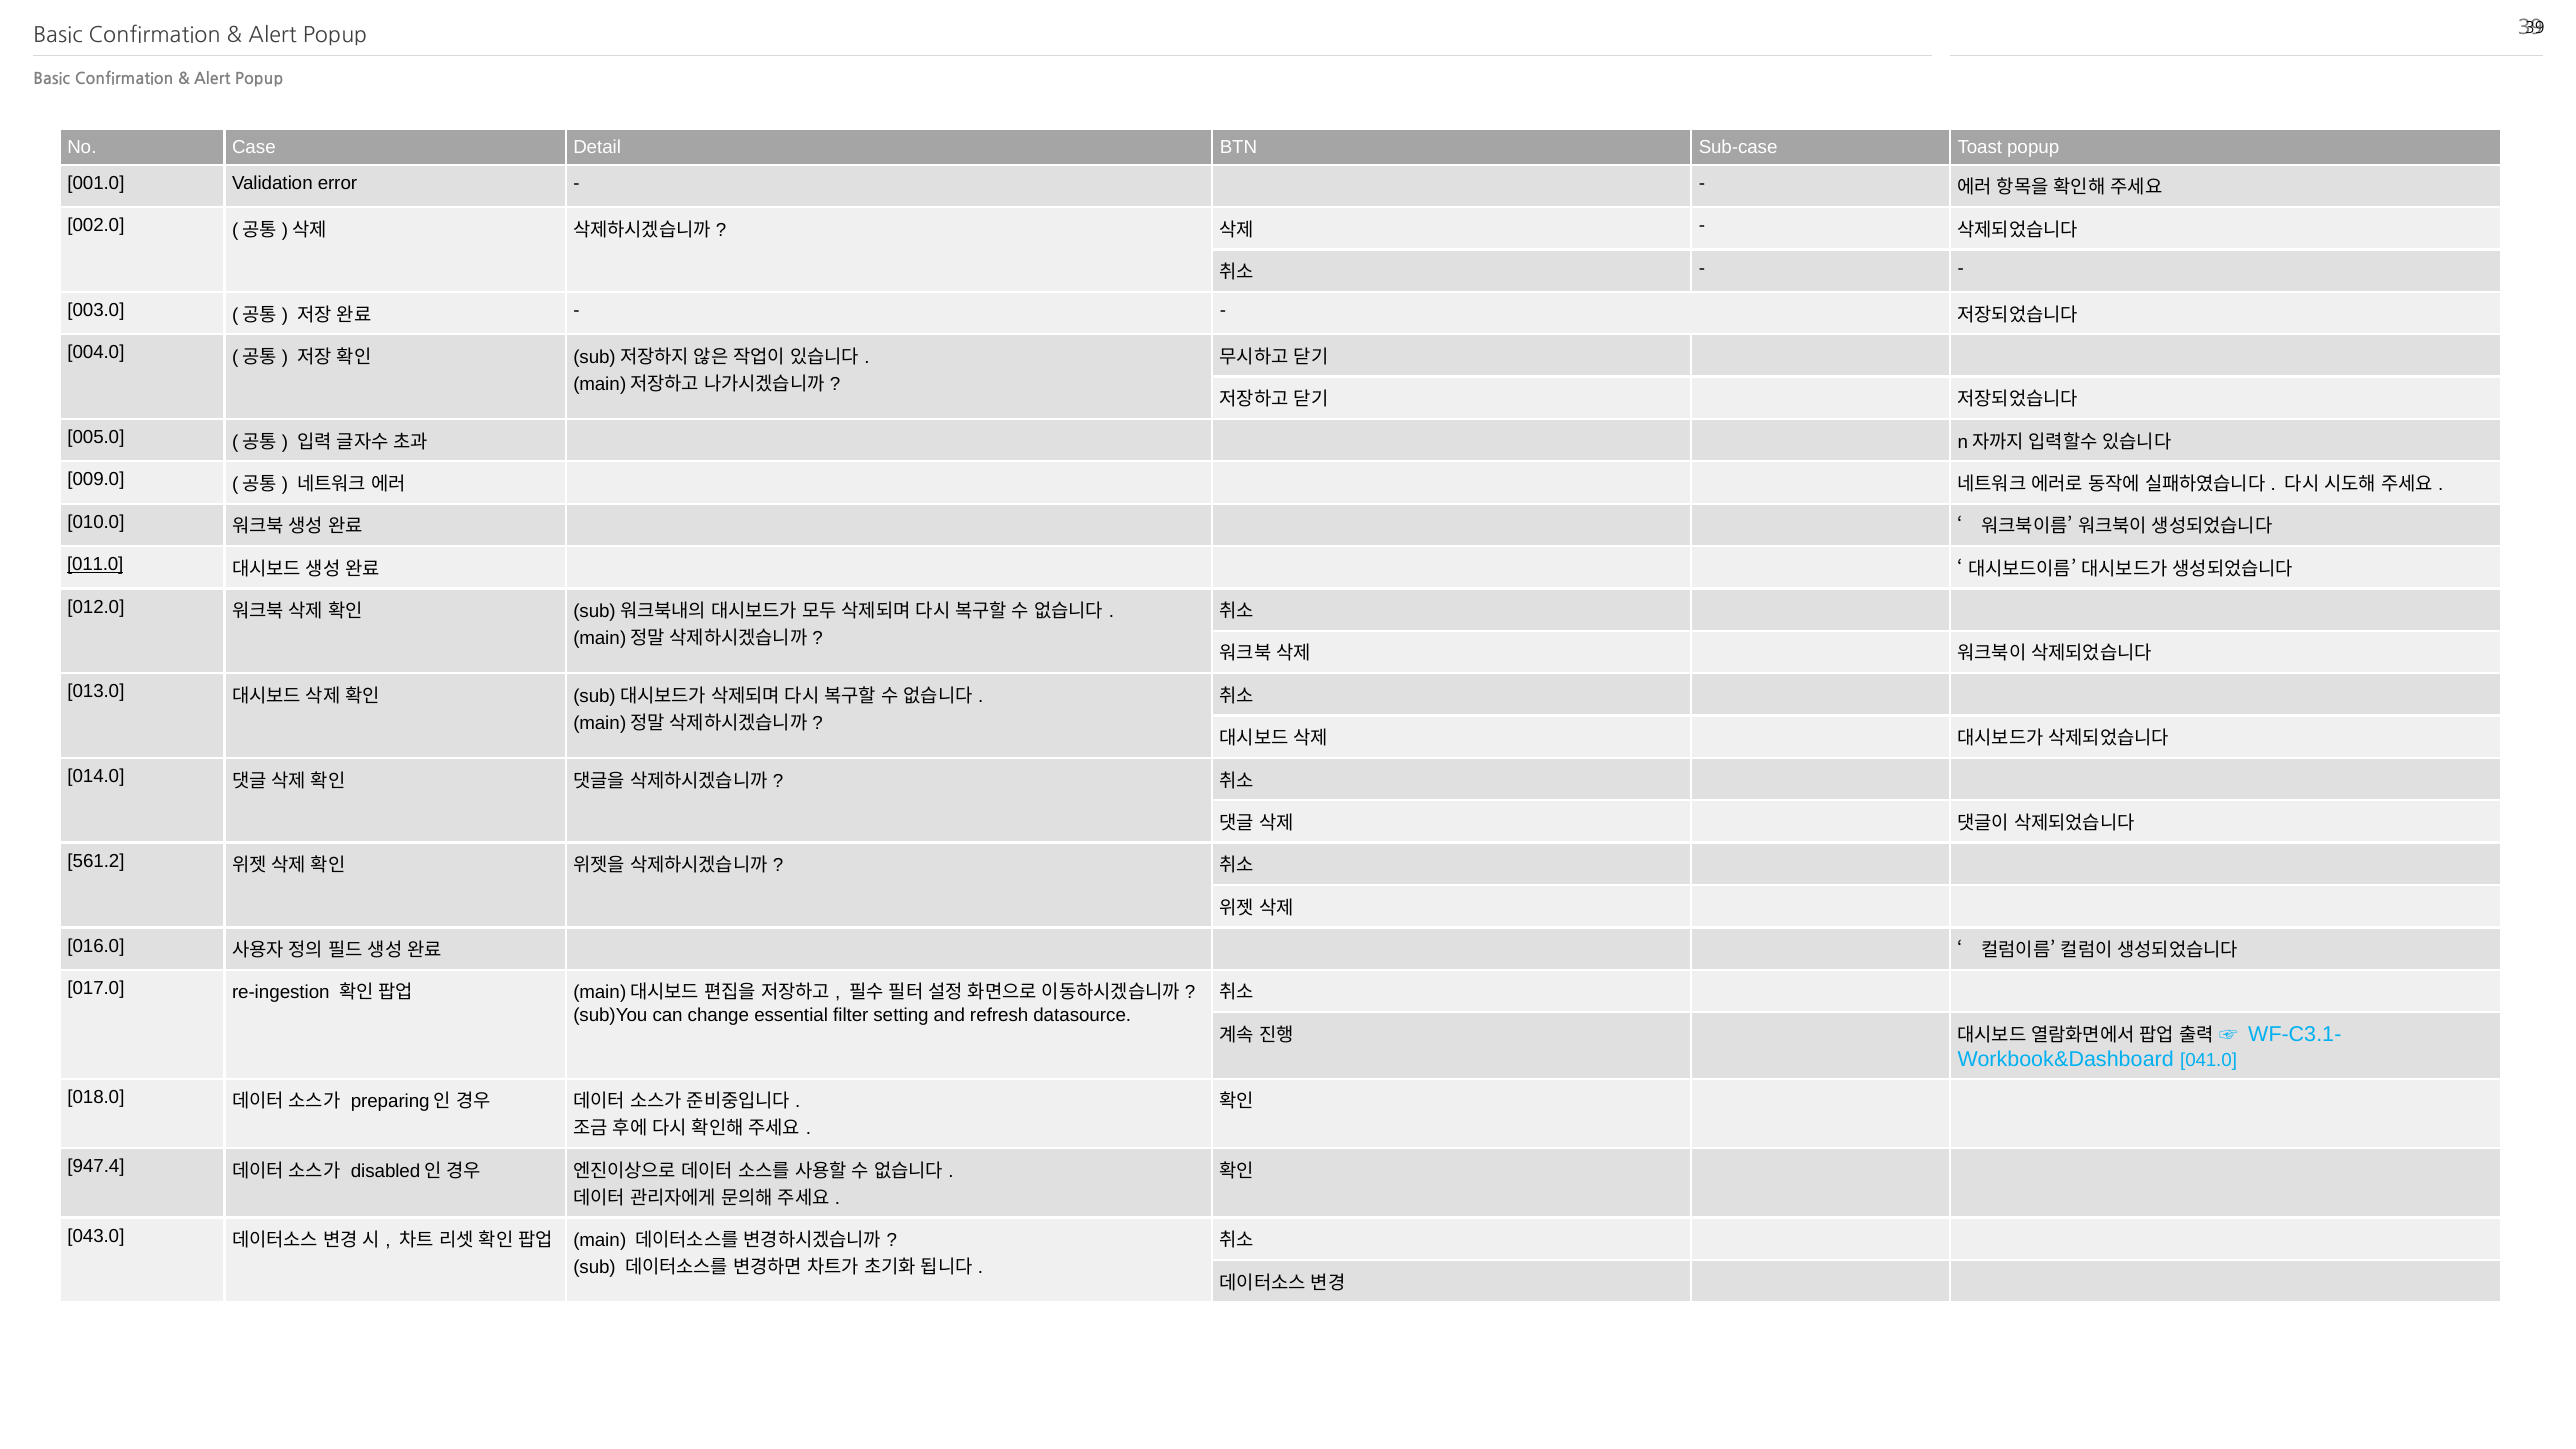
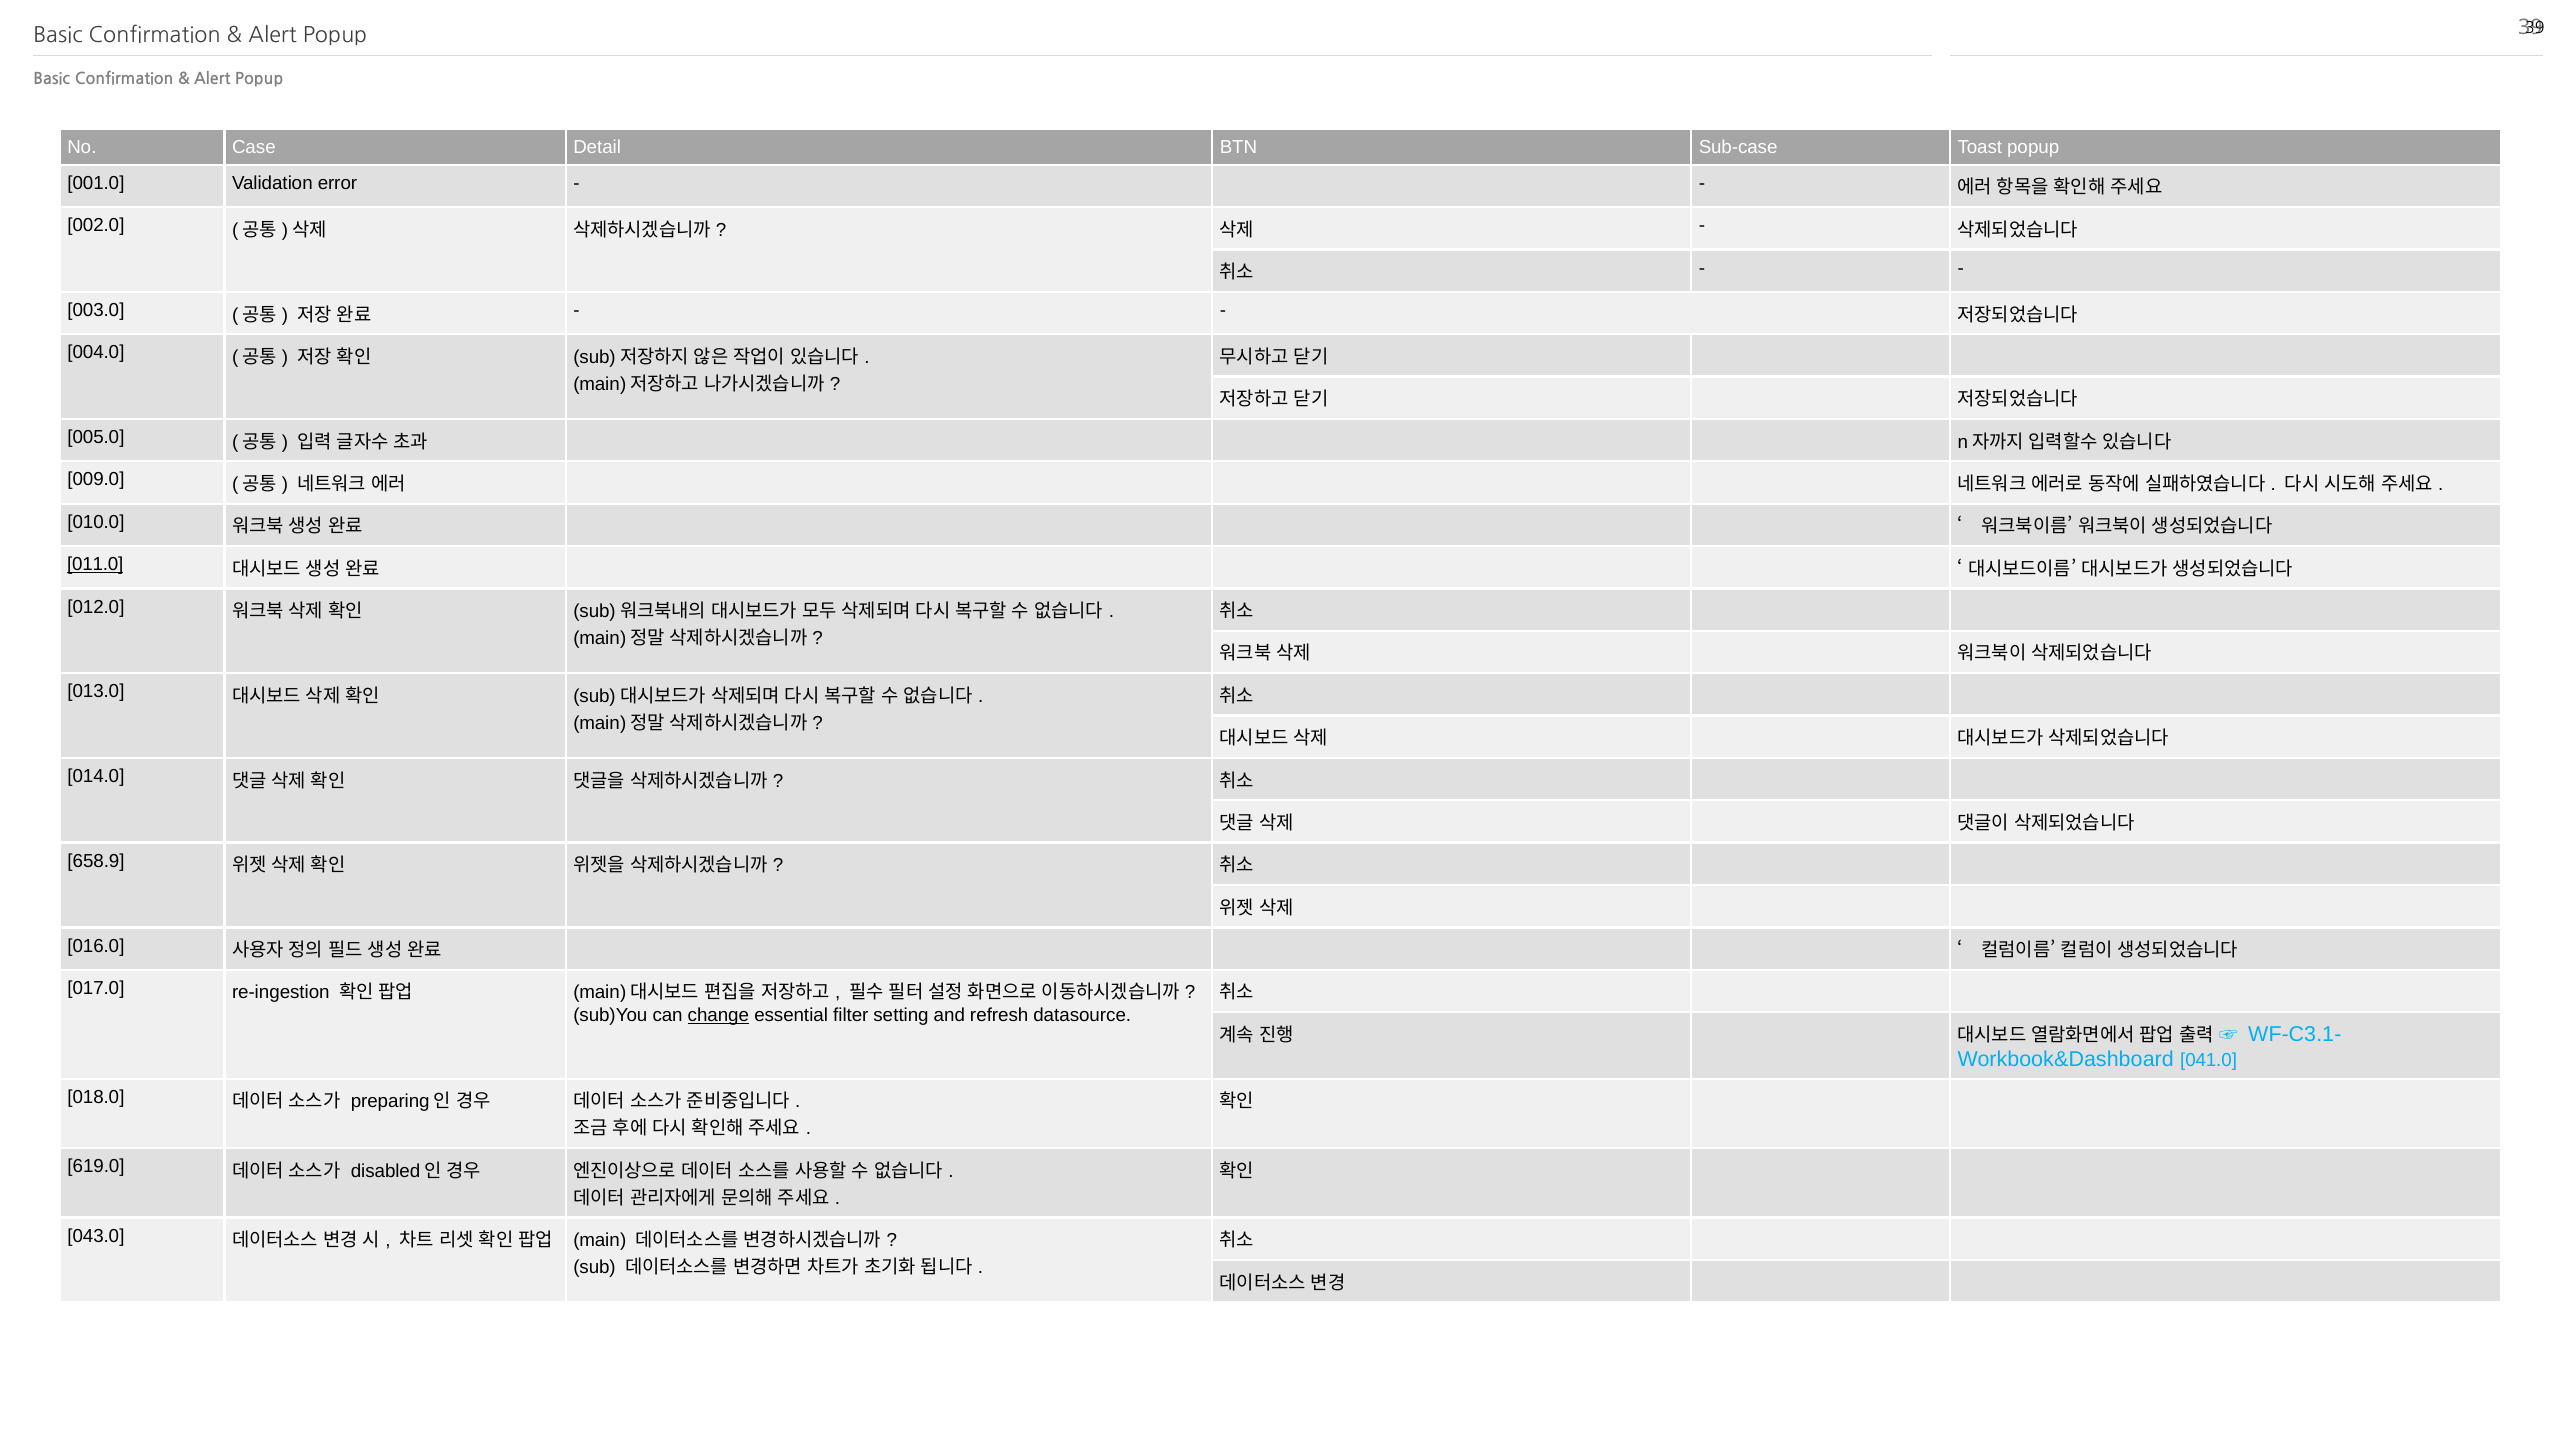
561.2: 561.2 -> 658.9
change underline: none -> present
947.4: 947.4 -> 619.0
